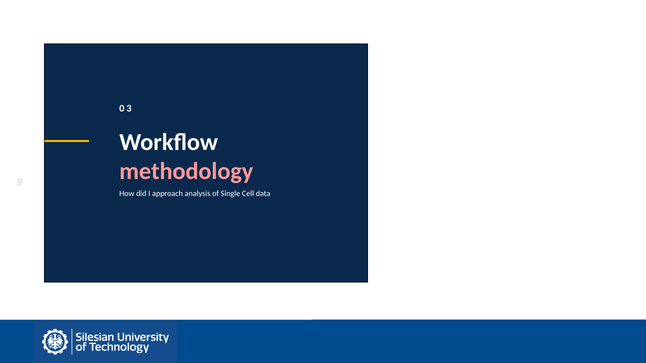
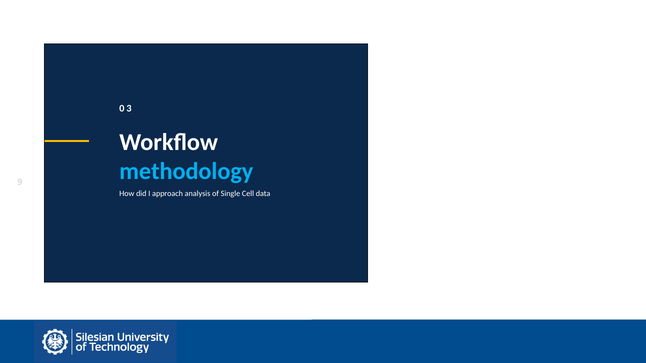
methodology colour: pink -> light blue
